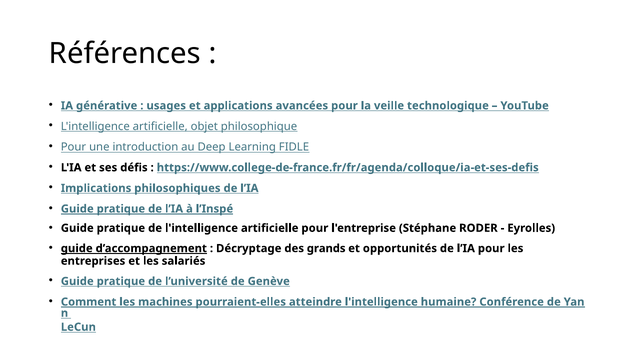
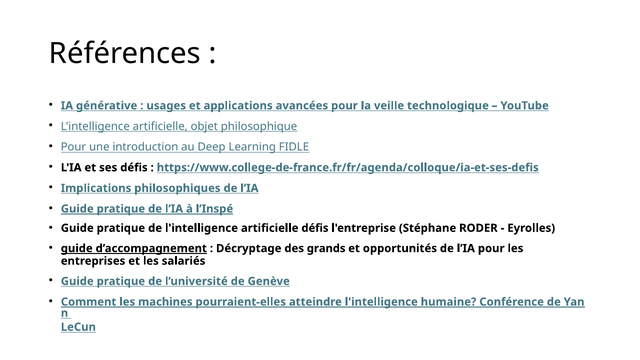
artificielle pour: pour -> défis
